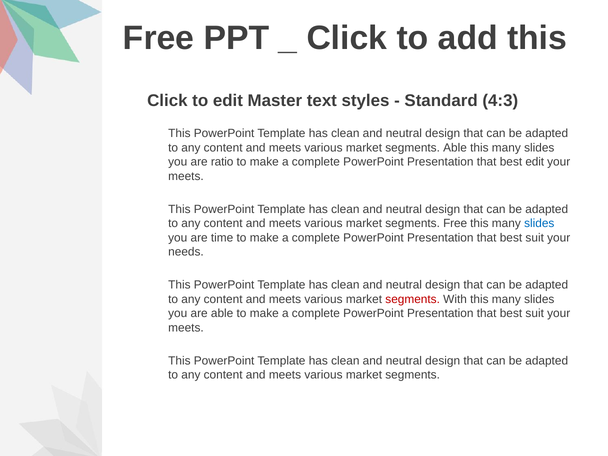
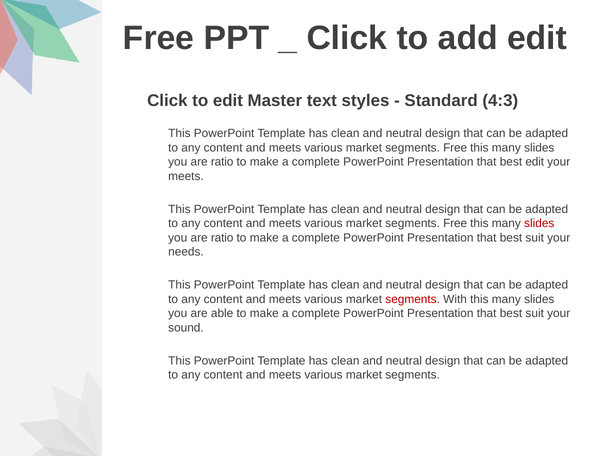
add this: this -> edit
Able at (455, 148): Able -> Free
slides at (539, 223) colour: blue -> red
time at (222, 238): time -> ratio
meets at (186, 328): meets -> sound
